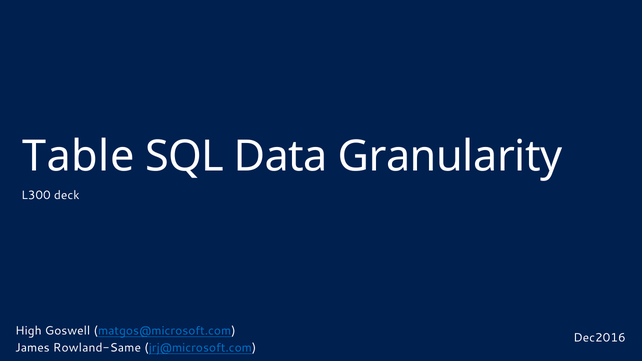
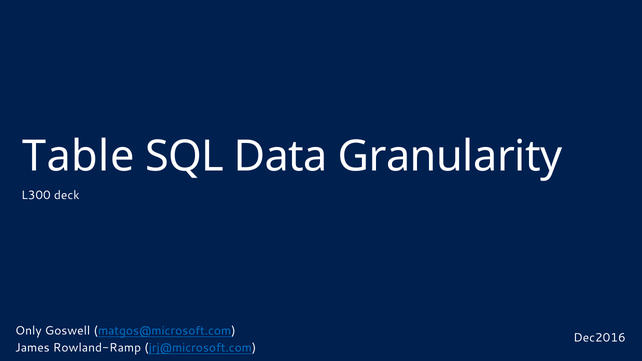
High: High -> Only
Rowland-Same: Rowland-Same -> Rowland-Ramp
